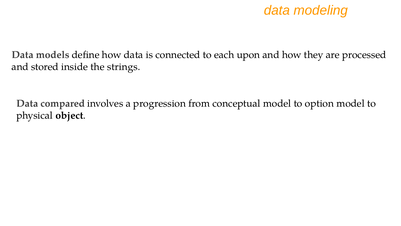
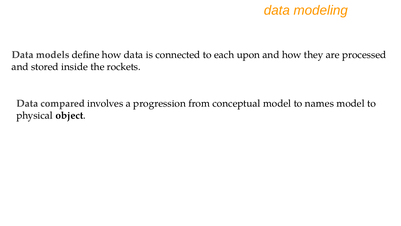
strings: strings -> rockets
option: option -> names
